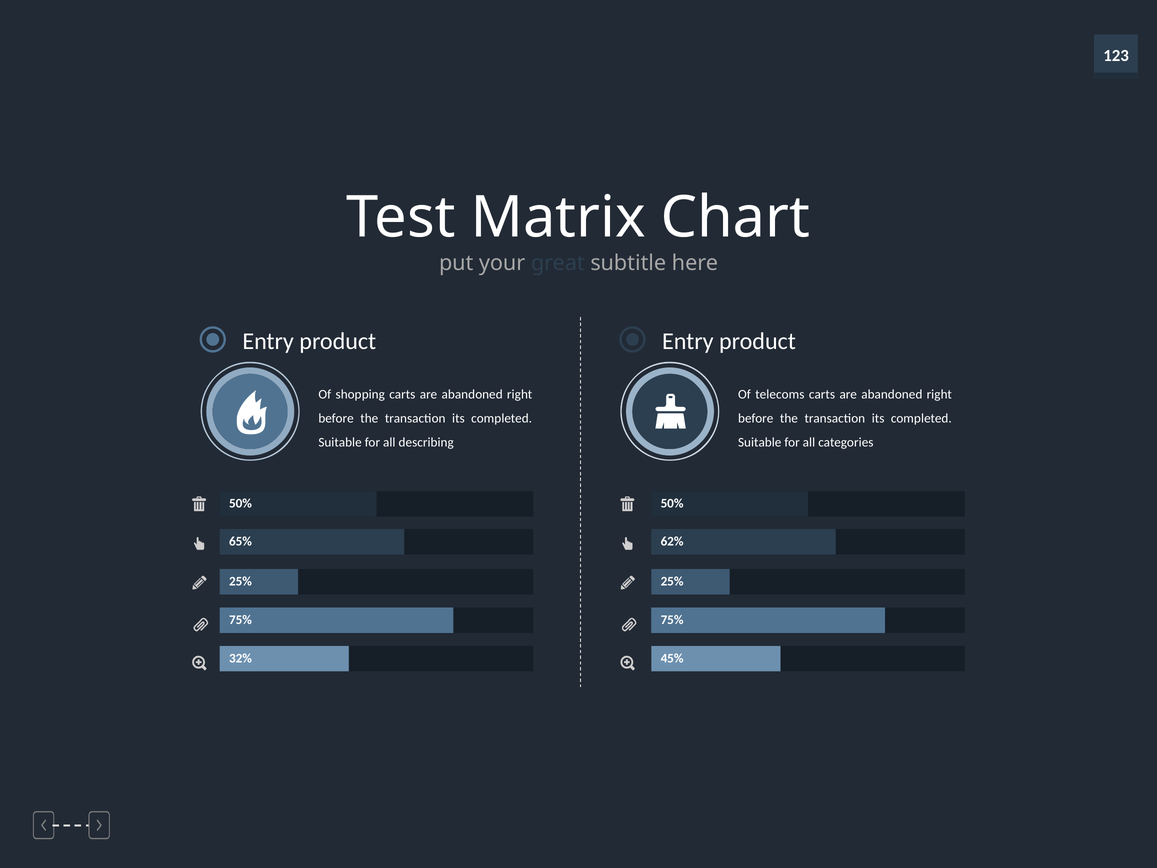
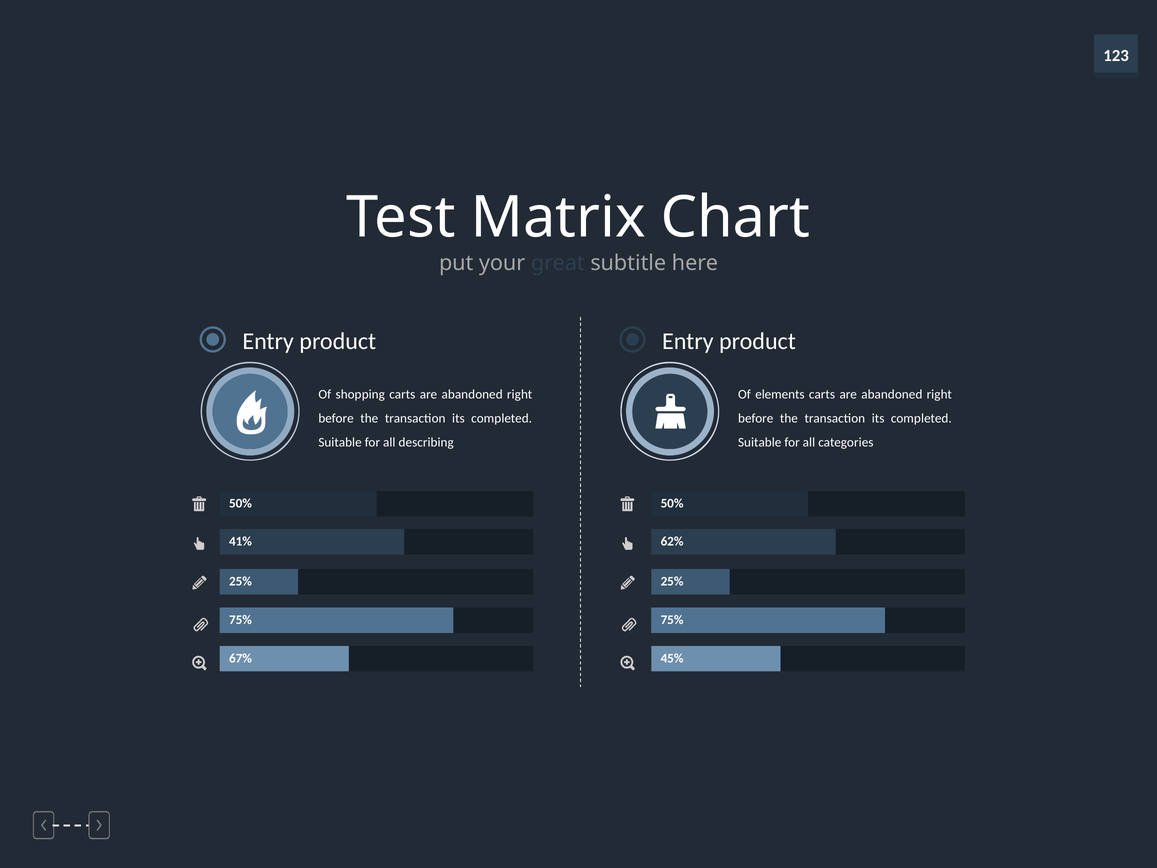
telecoms: telecoms -> elements
65%: 65% -> 41%
32%: 32% -> 67%
